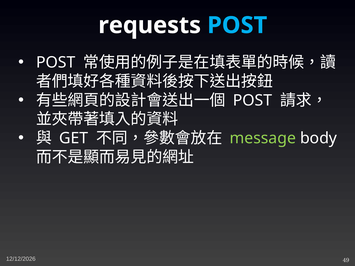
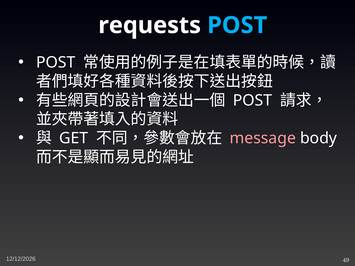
message colour: light green -> pink
